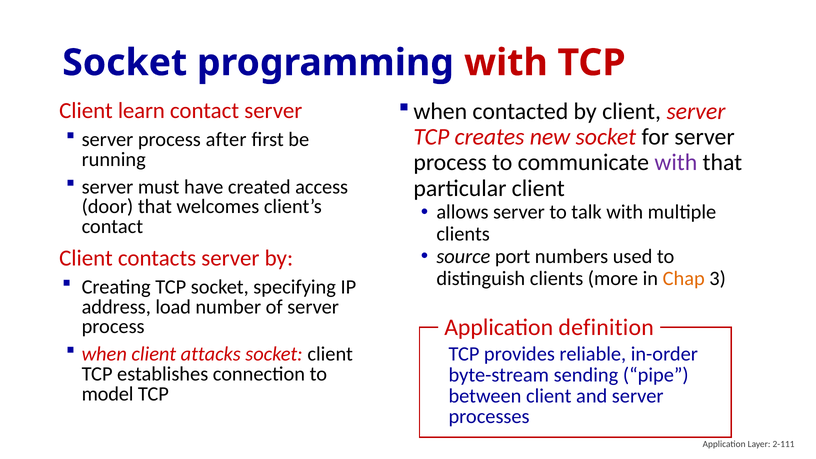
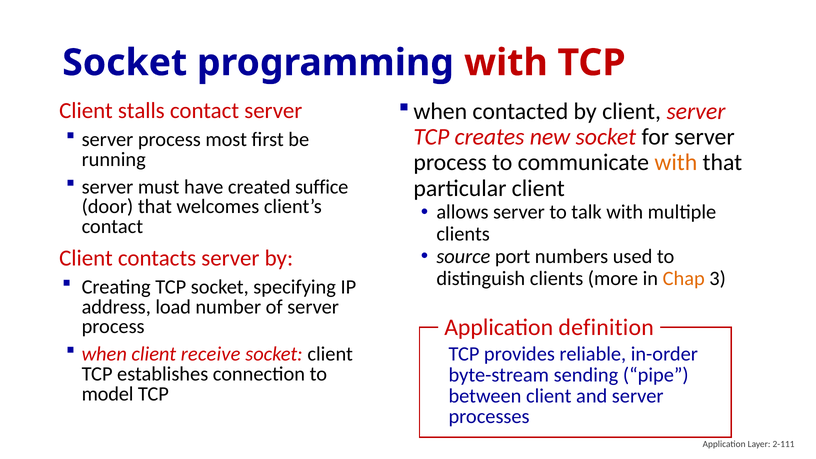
learn: learn -> stalls
after: after -> most
with at (676, 163) colour: purple -> orange
access: access -> suffice
attacks: attacks -> receive
